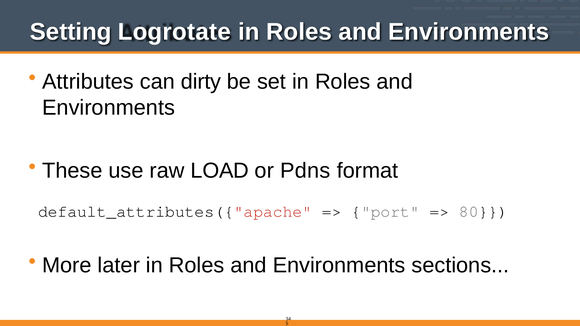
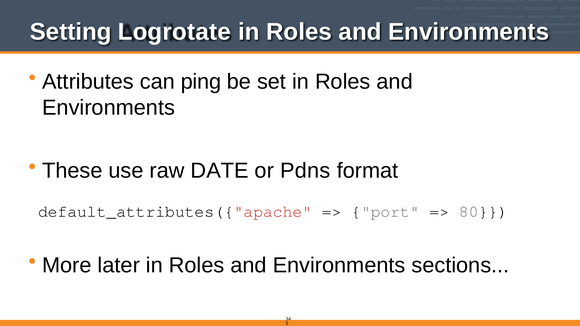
dirty: dirty -> ping
LOAD: LOAD -> DATE
